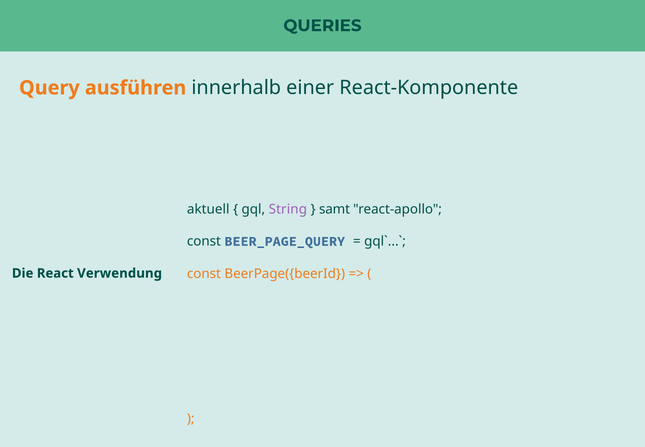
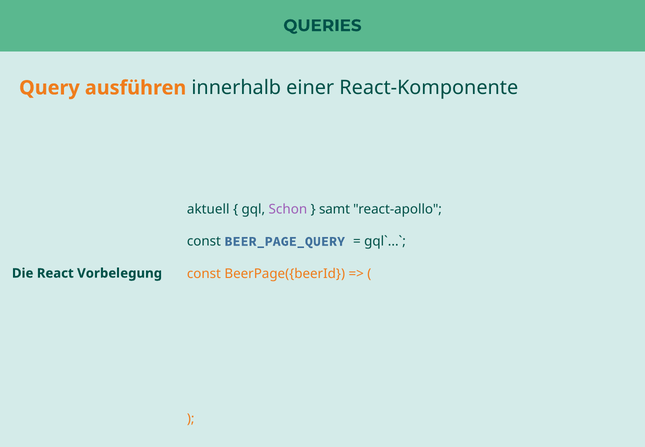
String: String -> Schon
Verwendung: Verwendung -> Vorbelegung
